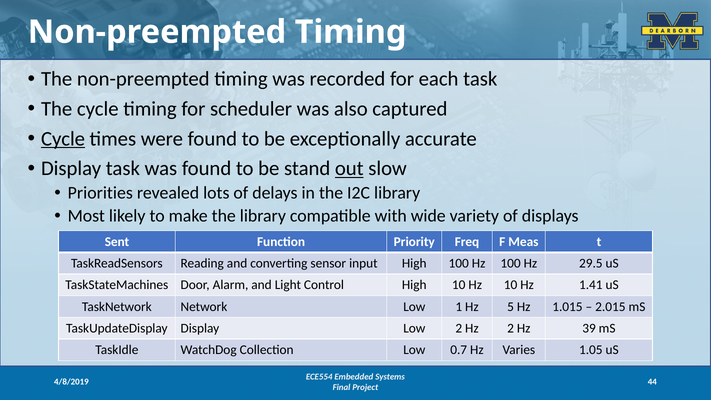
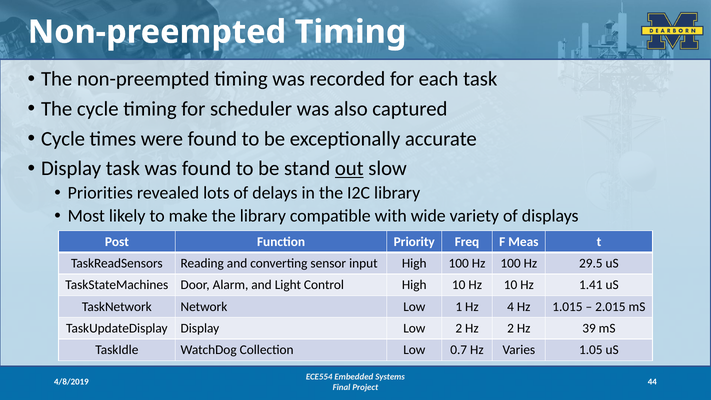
Cycle at (63, 139) underline: present -> none
Sent: Sent -> Post
5: 5 -> 4
